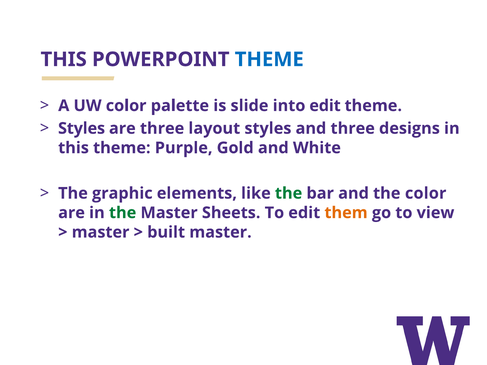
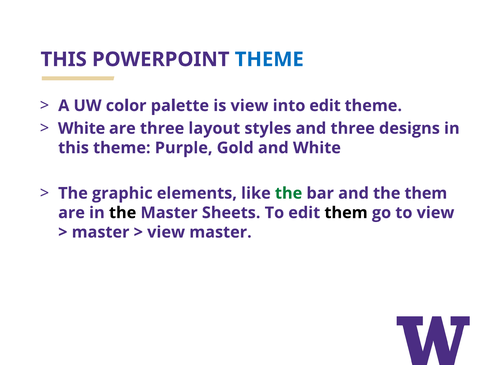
is slide: slide -> view
Styles at (82, 128): Styles -> White
the color: color -> them
the at (123, 213) colour: green -> black
them at (346, 213) colour: orange -> black
built at (166, 232): built -> view
